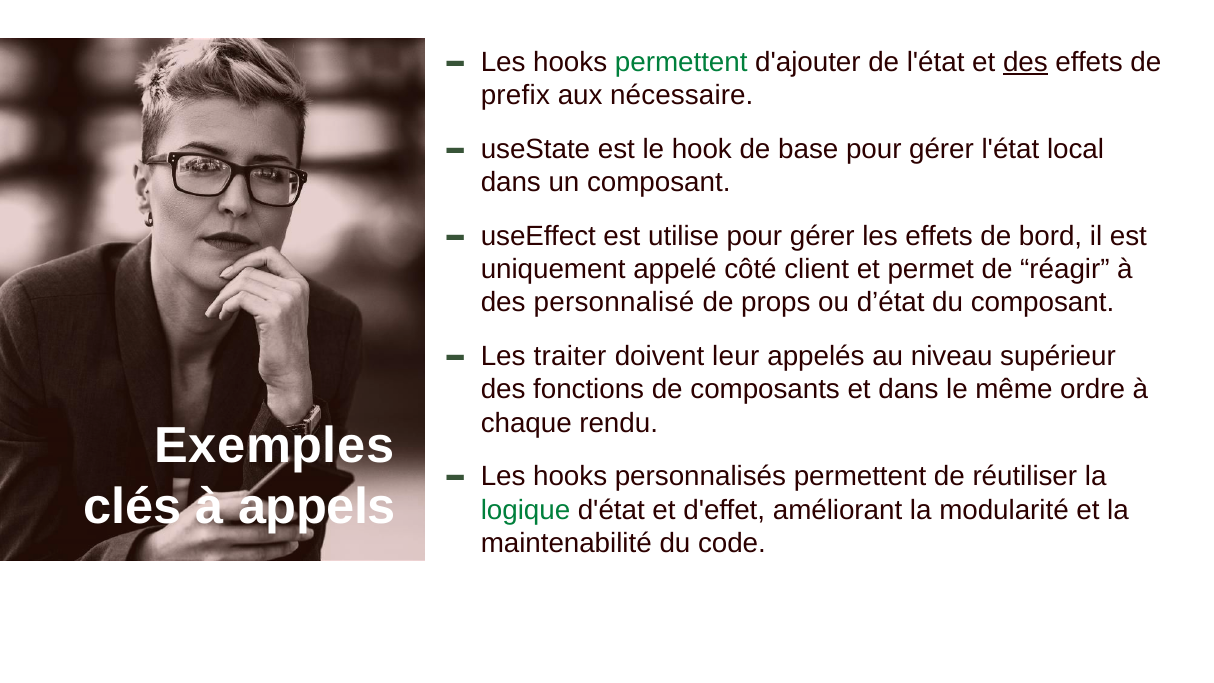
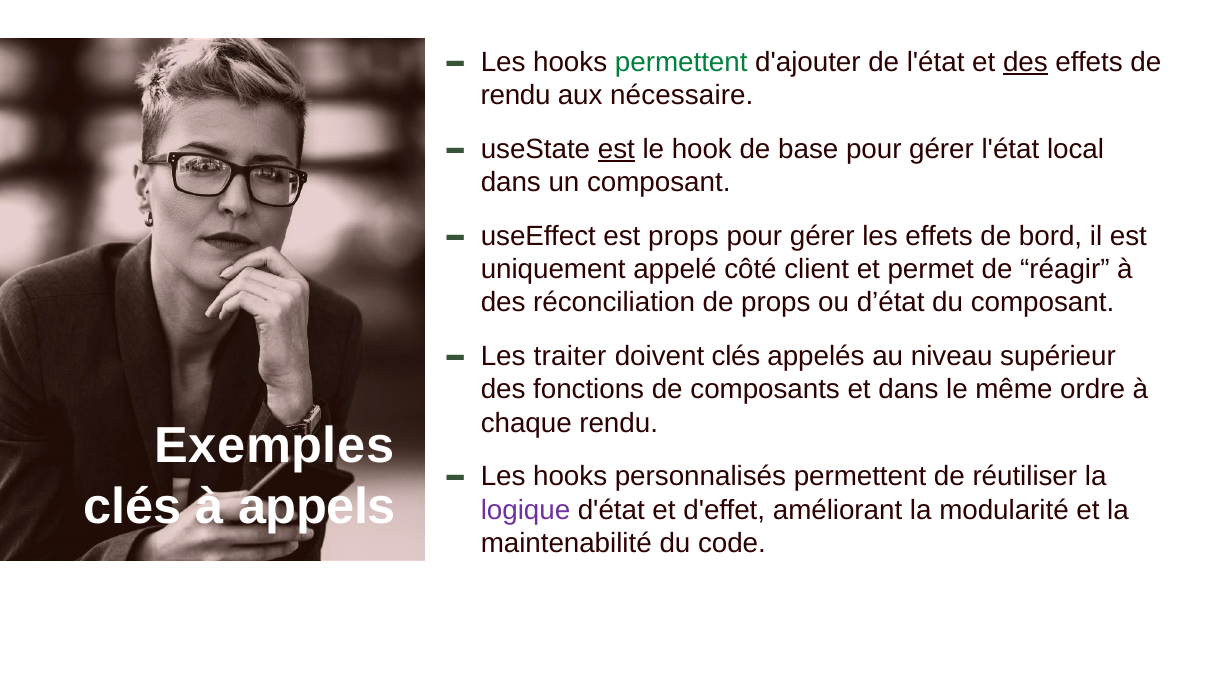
prefix at (515, 95): prefix -> rendu
est at (616, 149) underline: none -> present
est utilise: utilise -> props
personnalisé: personnalisé -> réconciliation
doivent leur: leur -> clés
logique colour: green -> purple
